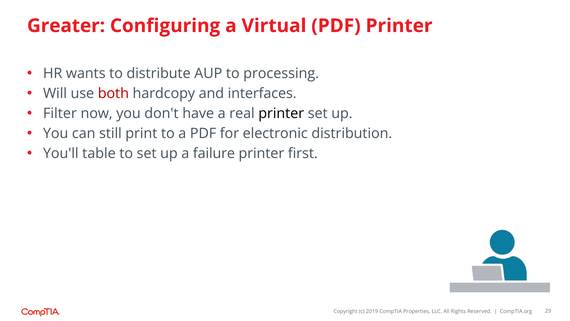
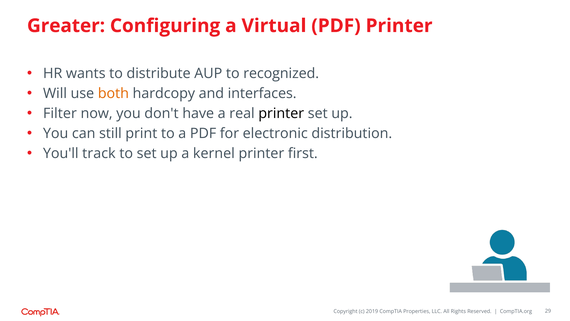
processing: processing -> recognized
both colour: red -> orange
table: table -> track
failure: failure -> kernel
